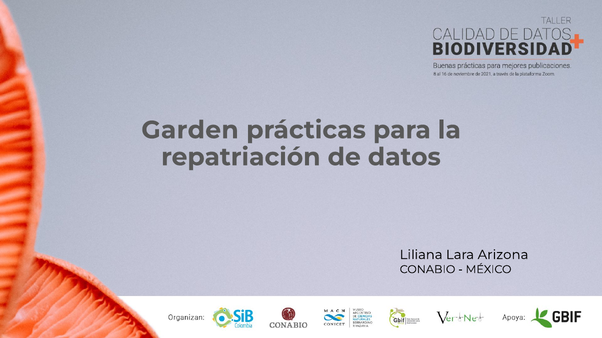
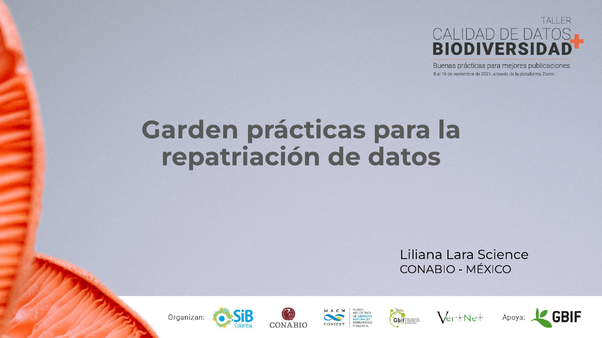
Arizona: Arizona -> Science
